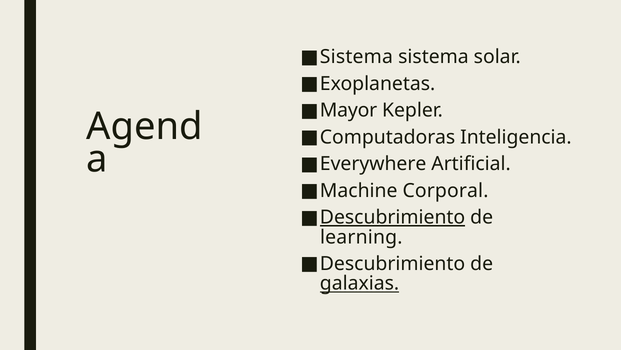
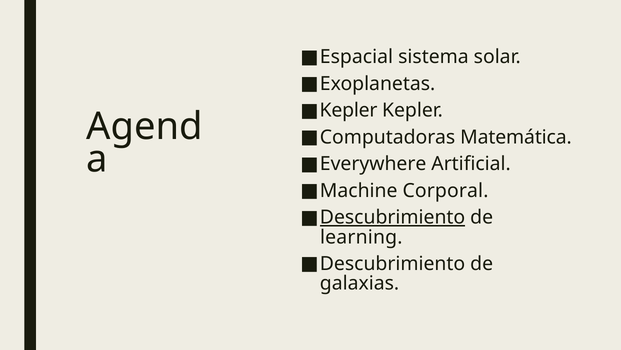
Sistema at (356, 57): Sistema -> Espacial
Mayor at (349, 110): Mayor -> Kepler
Inteligencia: Inteligencia -> Matemática
galaxias underline: present -> none
